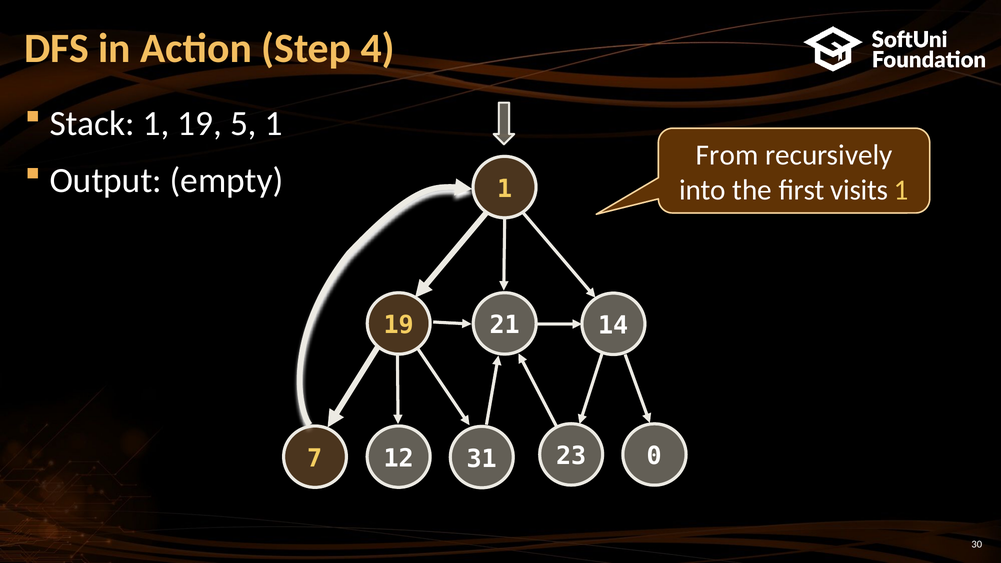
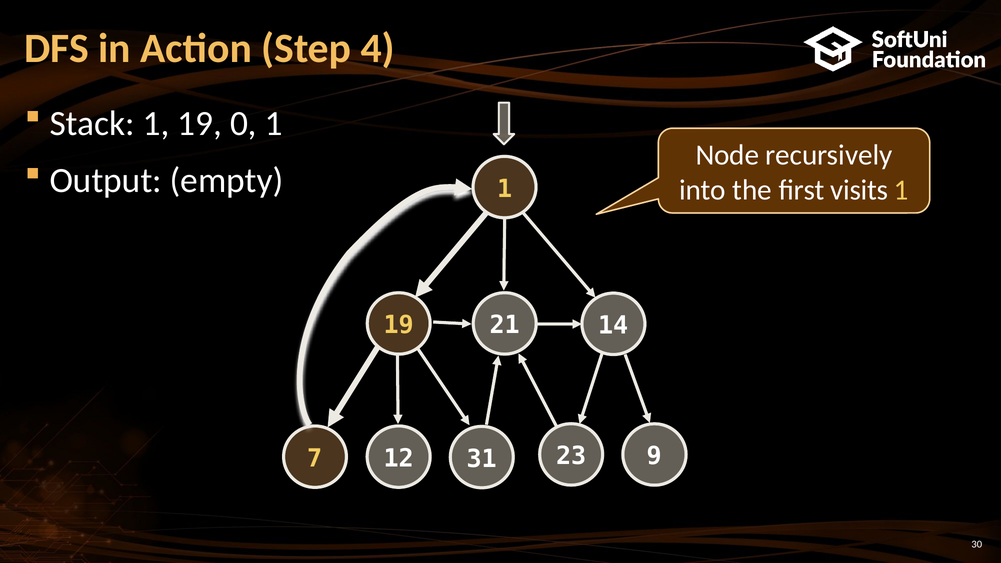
5: 5 -> 0
From: From -> Node
0: 0 -> 9
